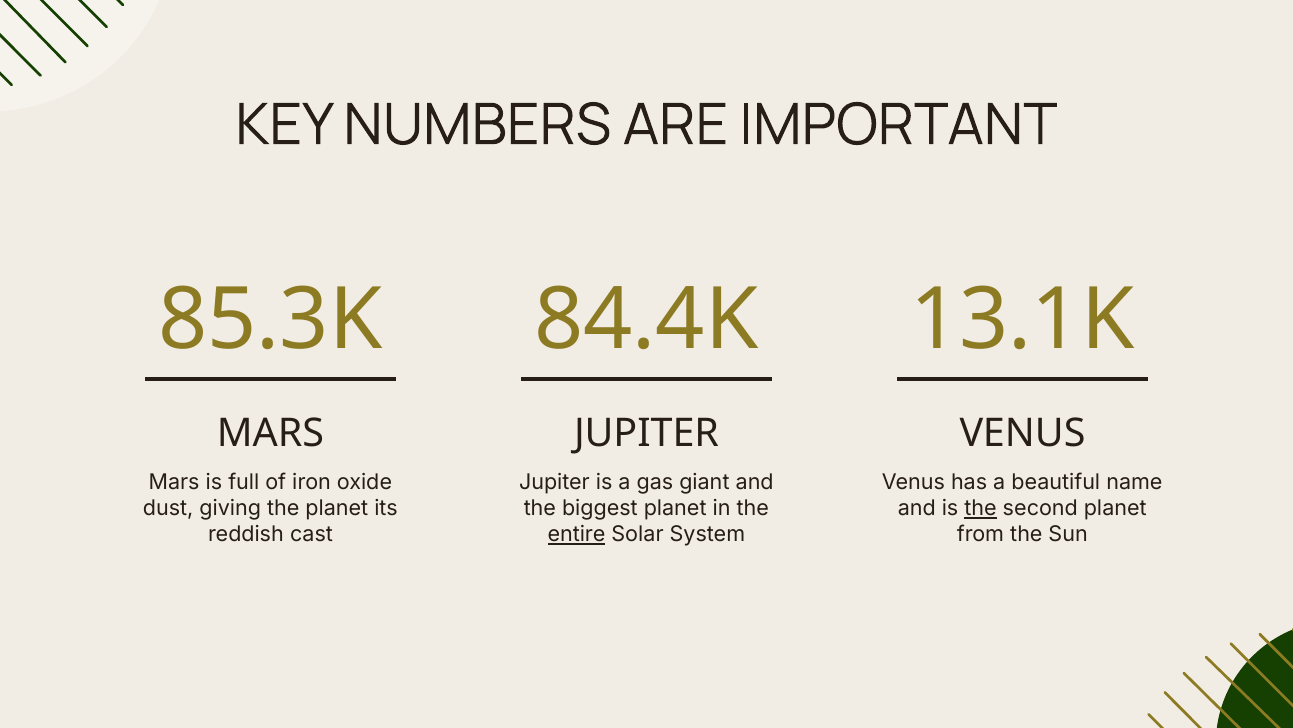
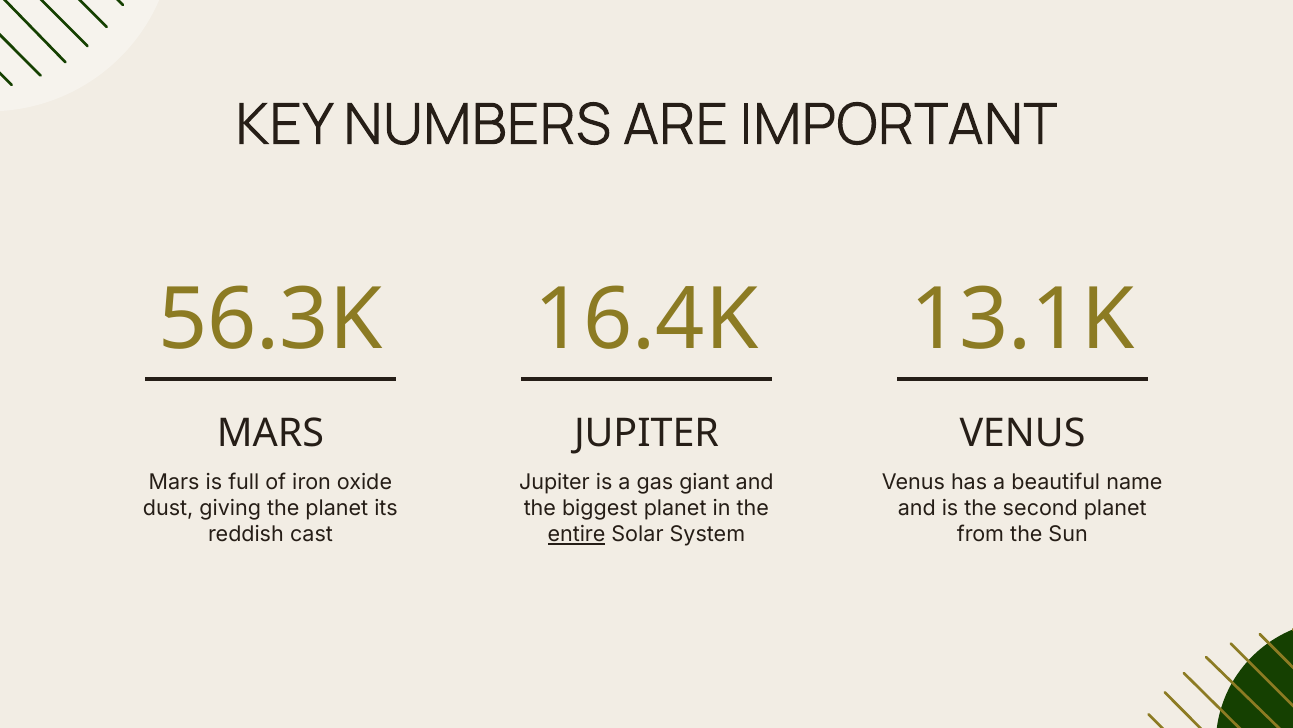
85.3K: 85.3K -> 56.3K
84.4K: 84.4K -> 16.4K
the at (981, 508) underline: present -> none
